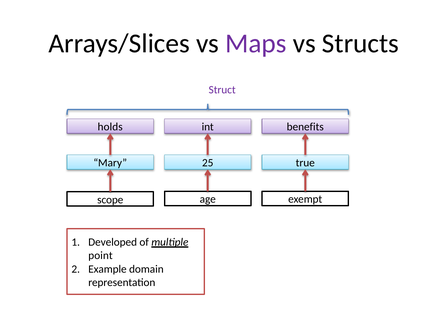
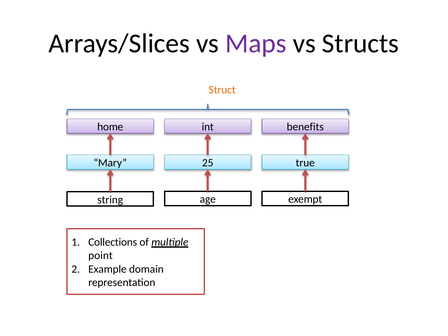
Struct colour: purple -> orange
holds: holds -> home
scope: scope -> string
Developed: Developed -> Collections
